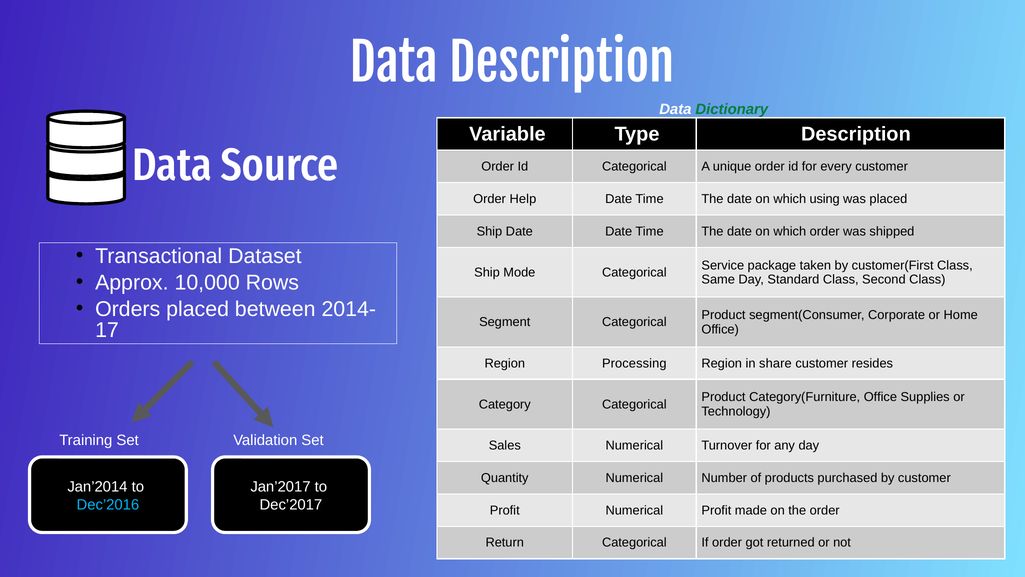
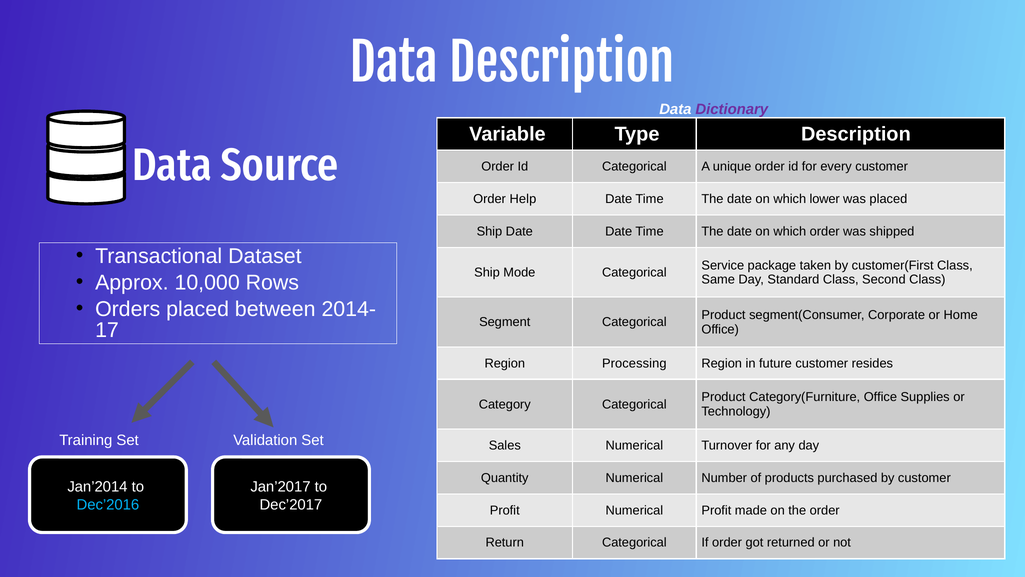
Dictionary colour: green -> purple
using: using -> lower
share: share -> future
